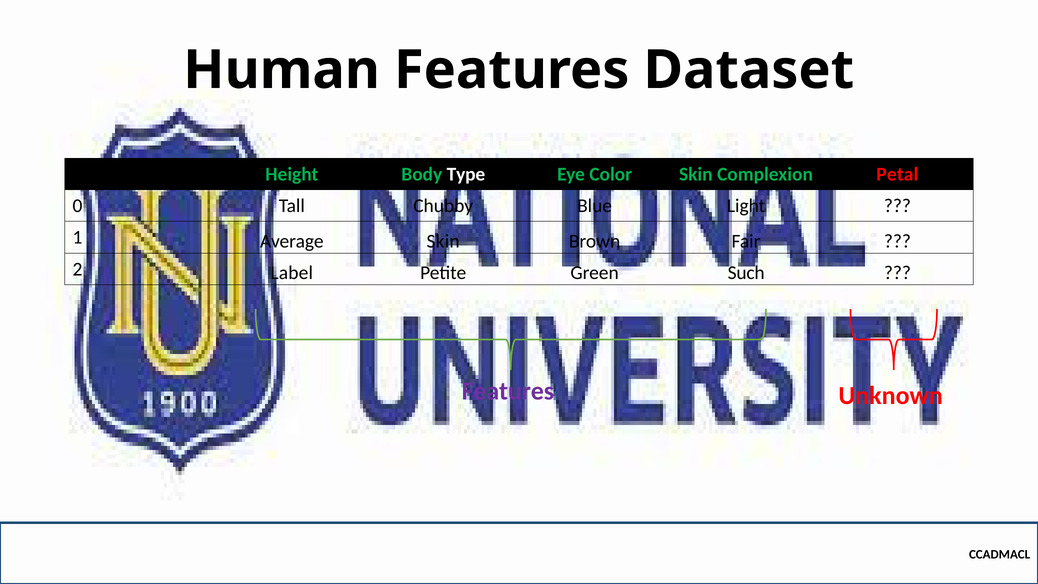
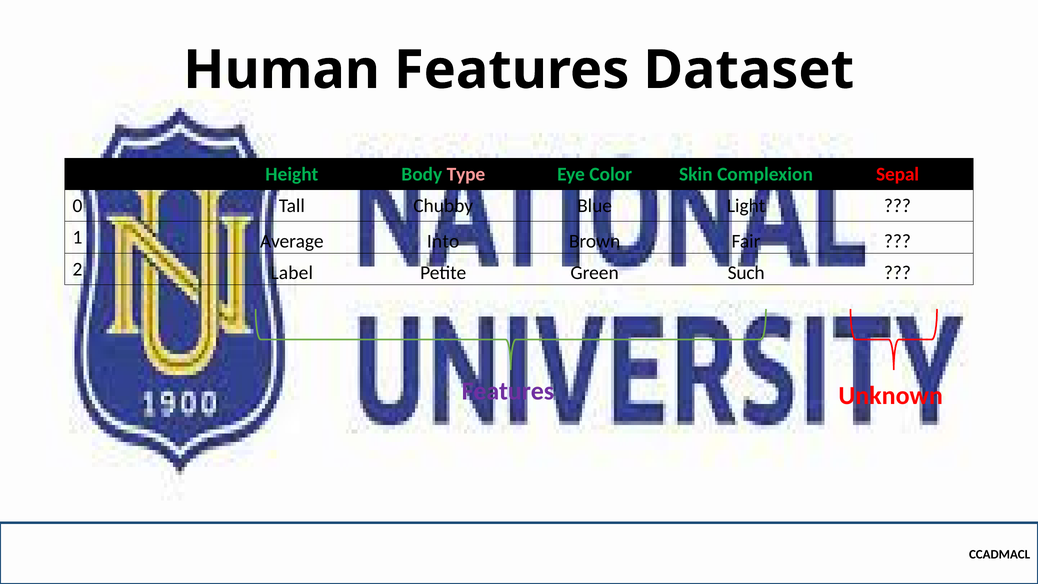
Type colour: white -> pink
Petal: Petal -> Sepal
Average Skin: Skin -> Into
